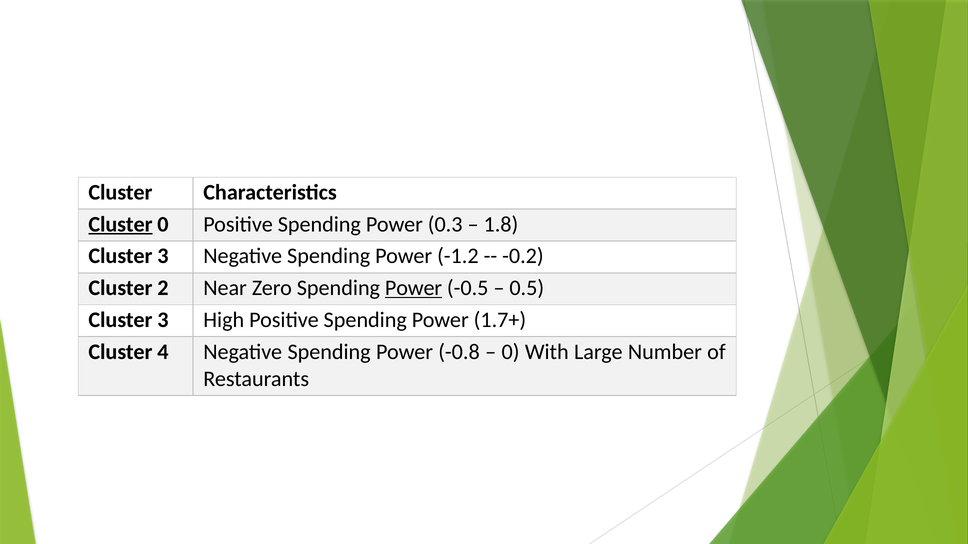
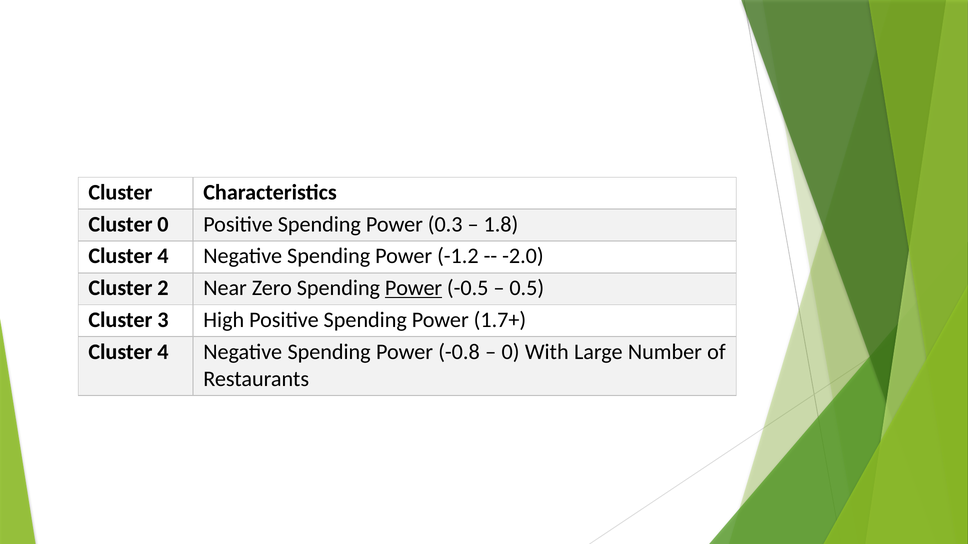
Cluster at (120, 225) underline: present -> none
3 at (163, 256): 3 -> 4
-0.2: -0.2 -> -2.0
